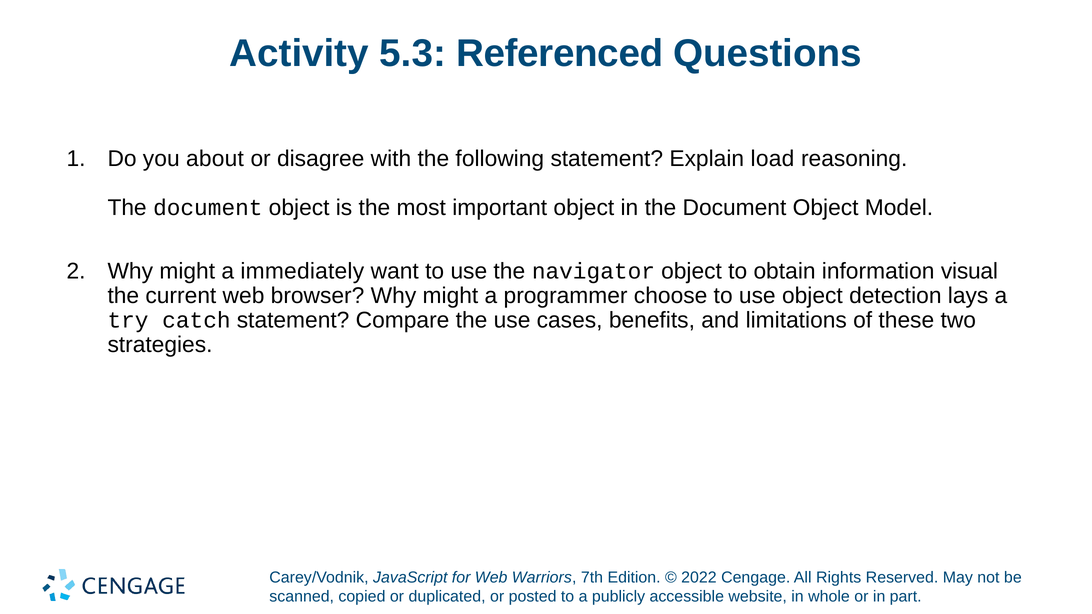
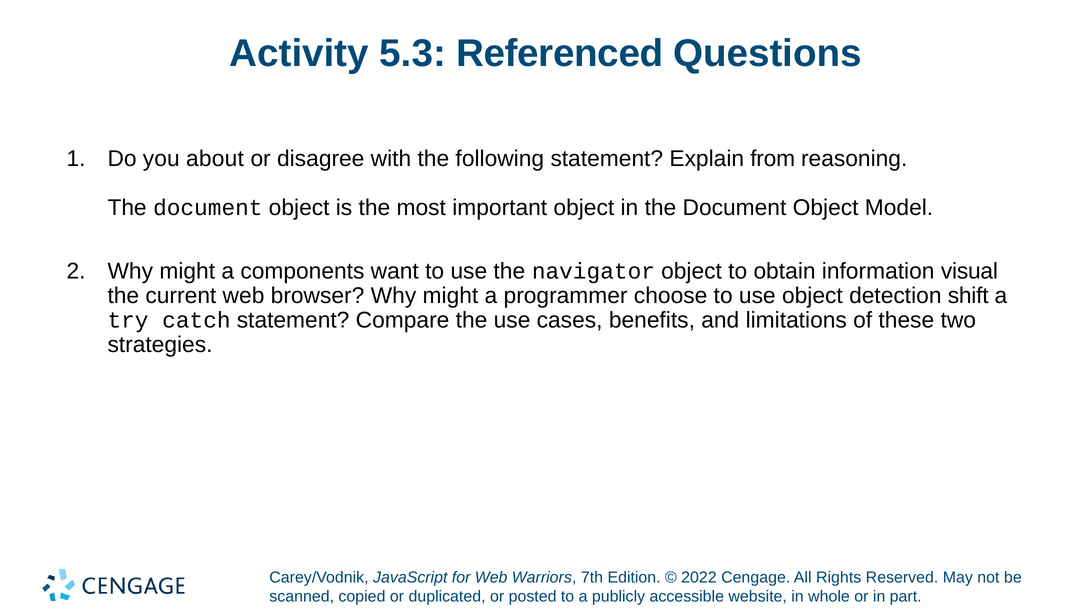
load: load -> from
immediately: immediately -> components
lays: lays -> shift
